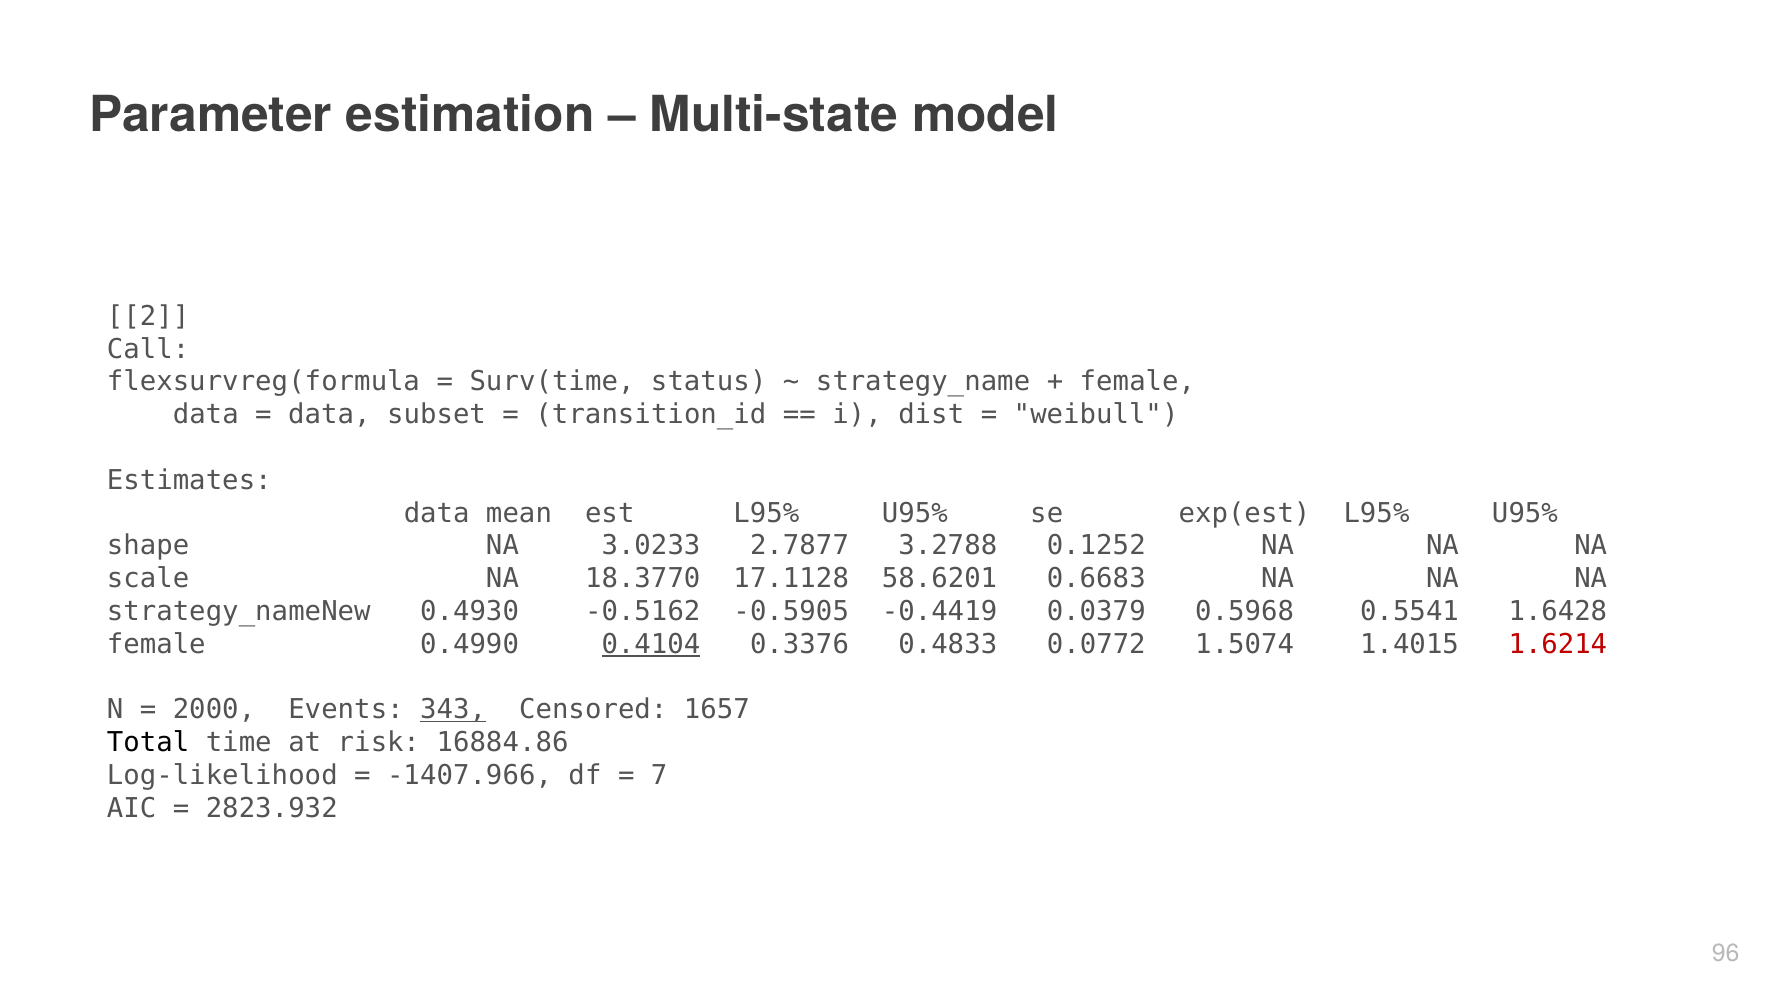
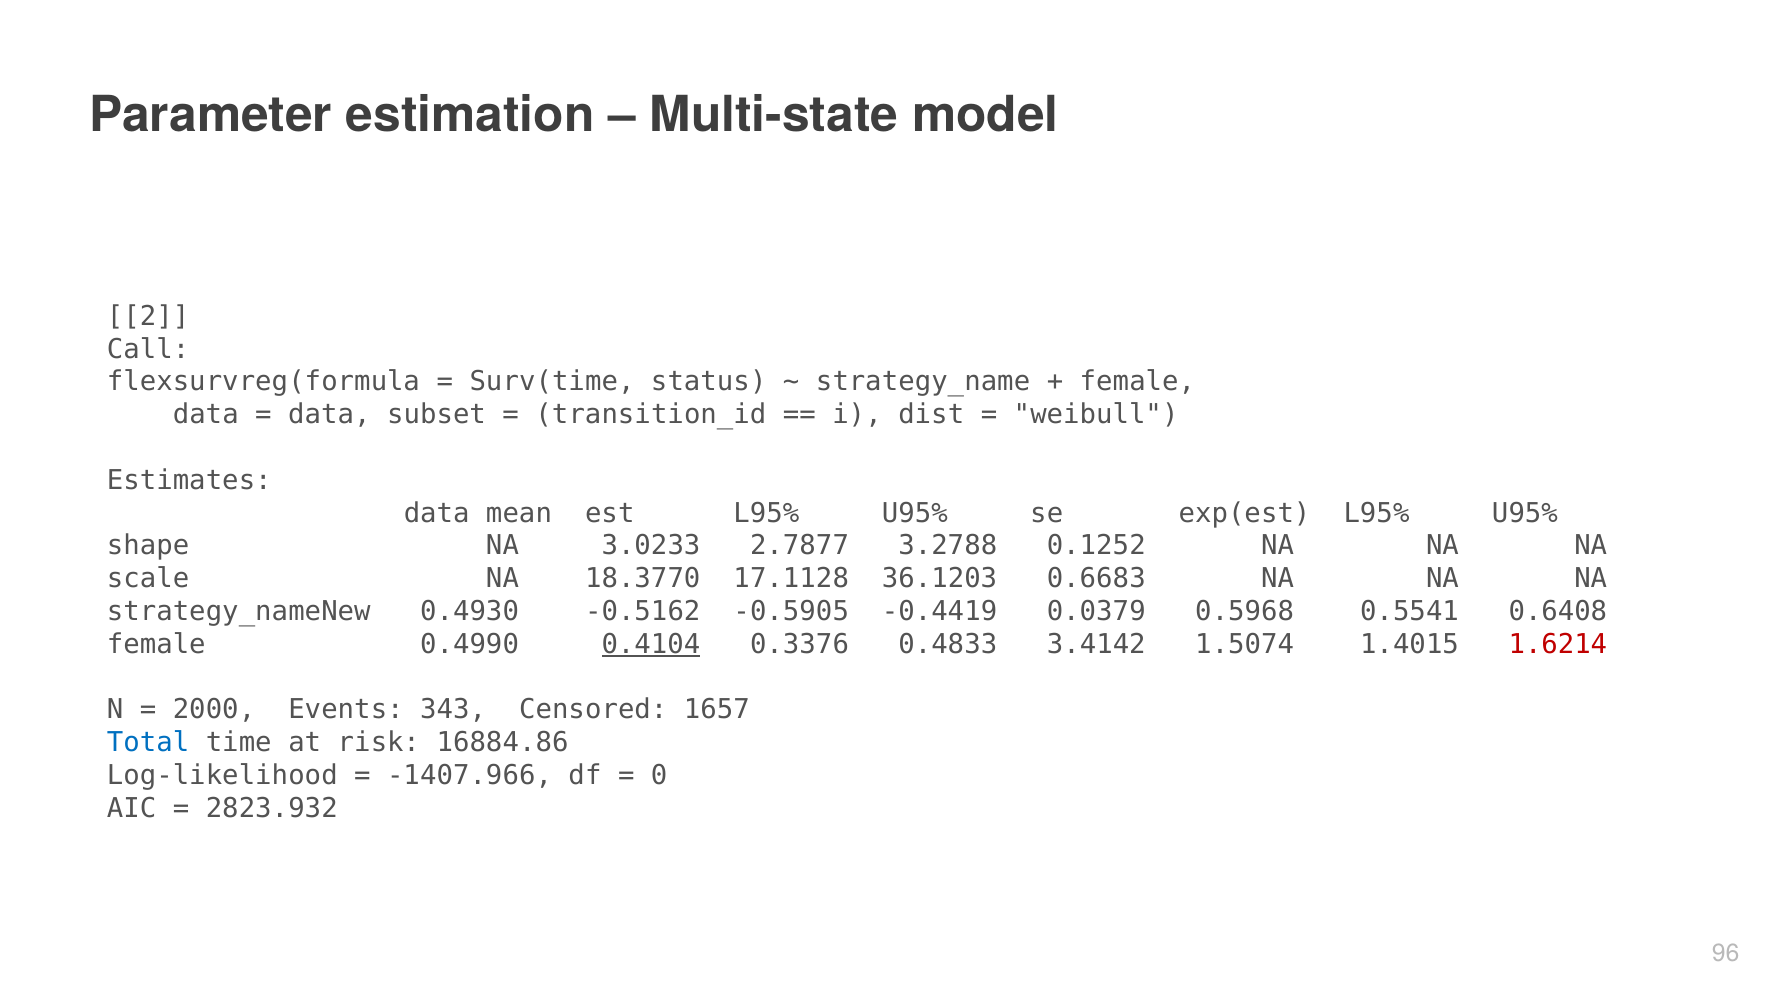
58.6201: 58.6201 -> 36.1203
1.6428: 1.6428 -> 0.6408
0.0772: 0.0772 -> 3.4142
343 underline: present -> none
Total colour: black -> blue
7: 7 -> 0
